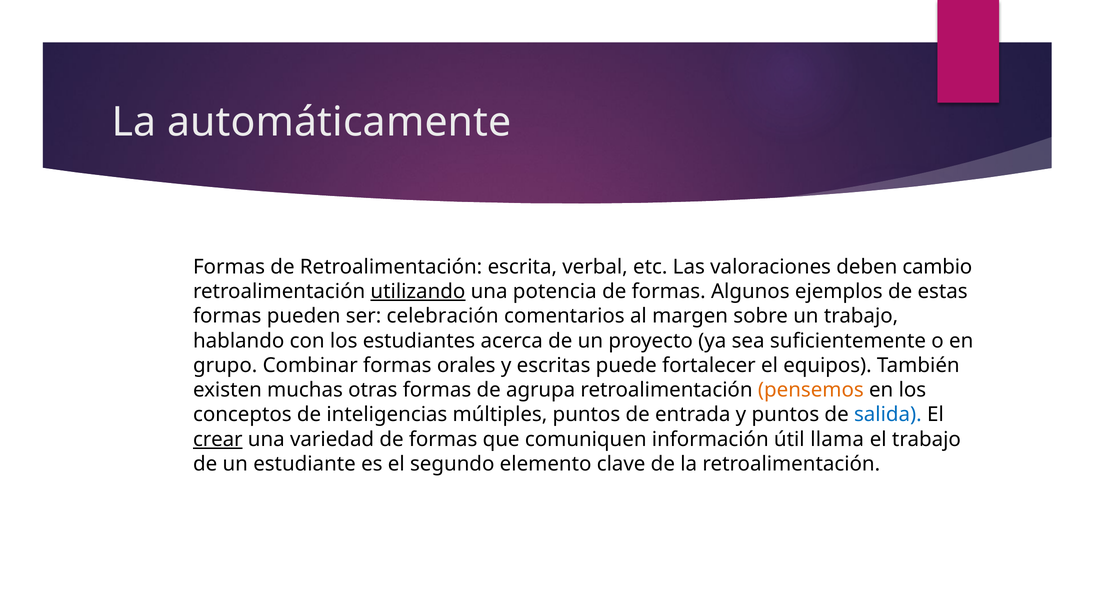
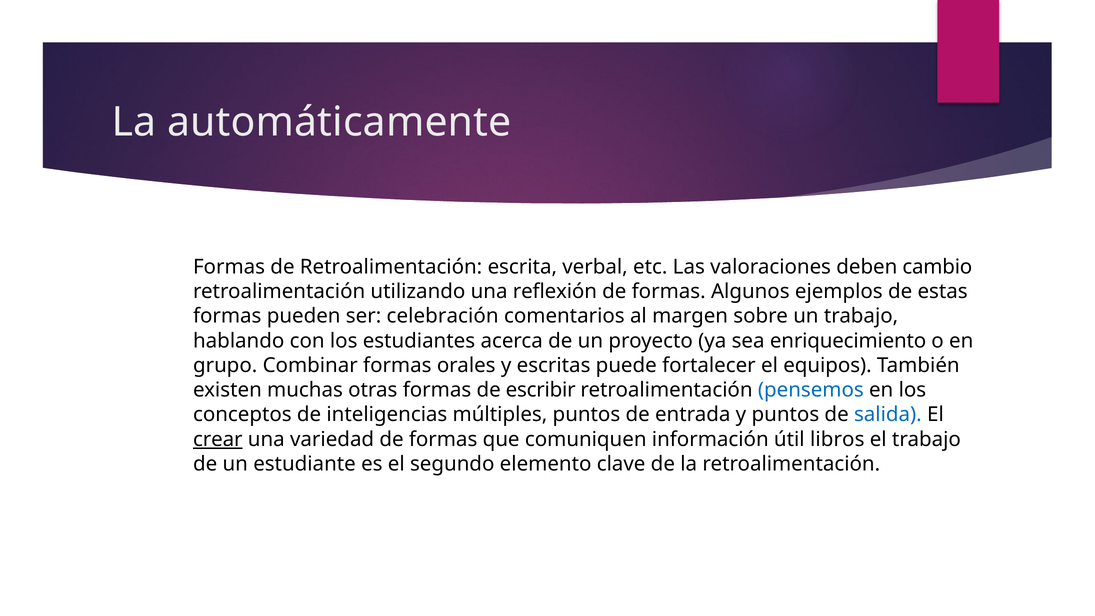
utilizando underline: present -> none
potencia: potencia -> reflexión
suficientemente: suficientemente -> enriquecimiento
agrupa: agrupa -> escribir
pensemos colour: orange -> blue
llama: llama -> libros
